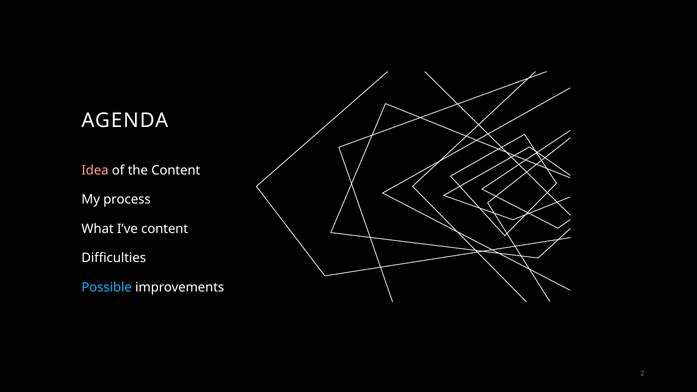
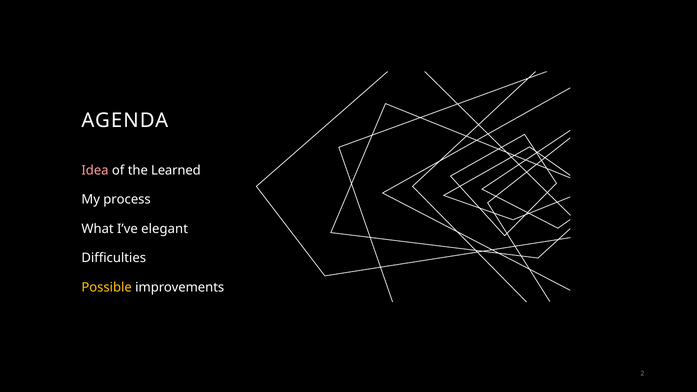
the Content: Content -> Learned
I’ve content: content -> elegant
Possible colour: light blue -> yellow
